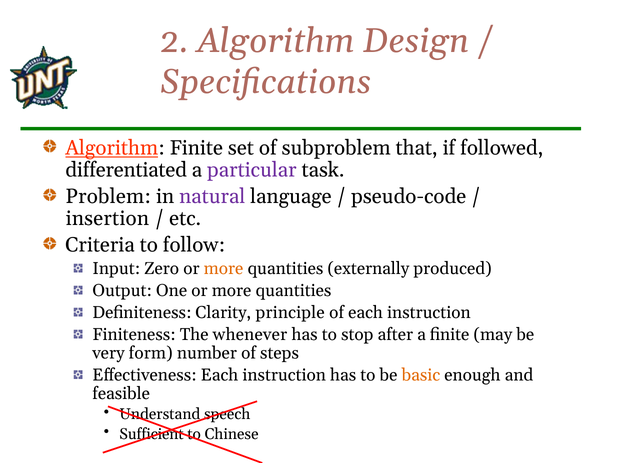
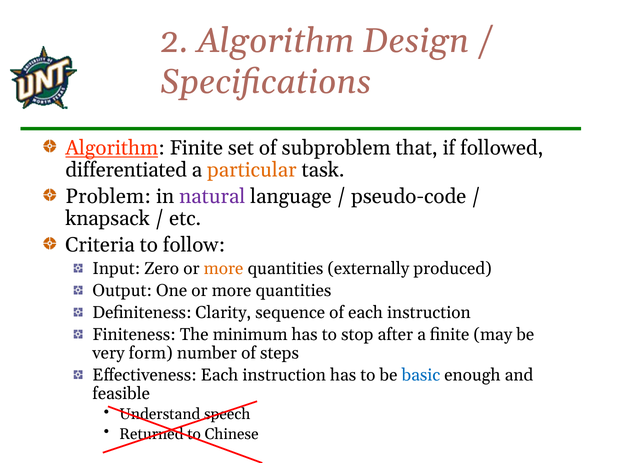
particular colour: purple -> orange
insertion: insertion -> knapsack
principle: principle -> sequence
whenever: whenever -> minimum
basic colour: orange -> blue
Sufficient: Sufficient -> Returned
